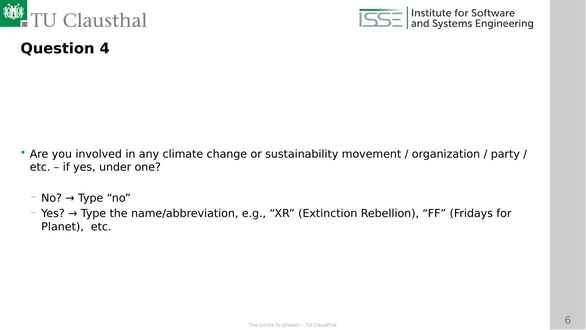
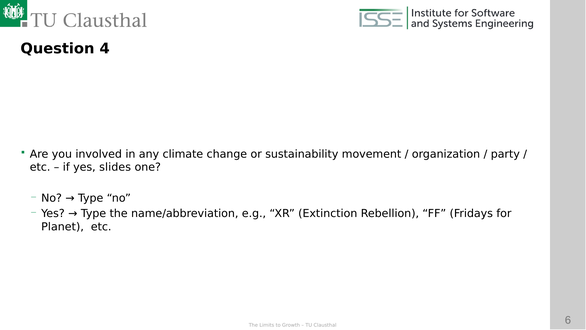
under: under -> slides
